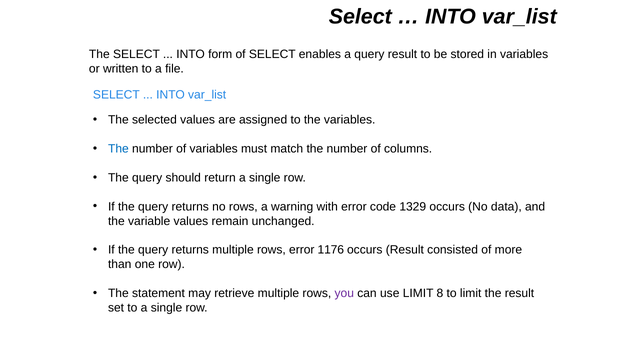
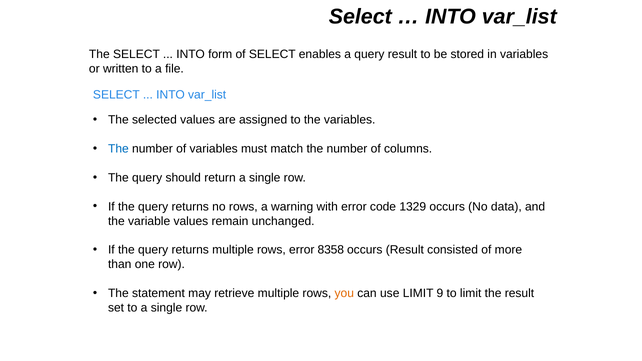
1176: 1176 -> 8358
you colour: purple -> orange
8: 8 -> 9
